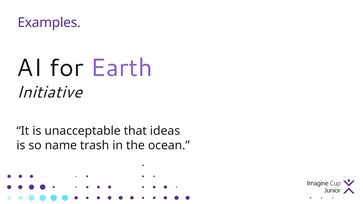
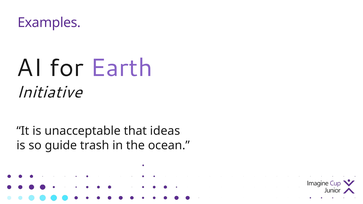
name: name -> guide
